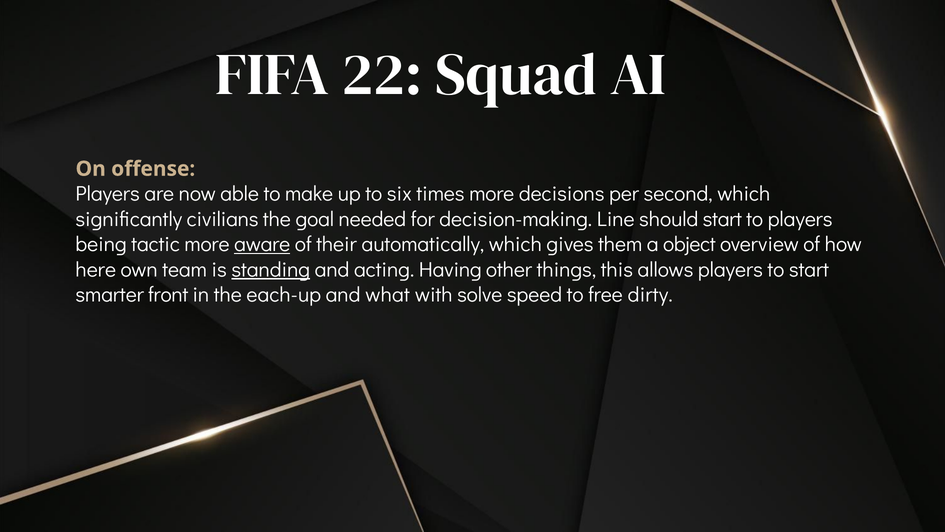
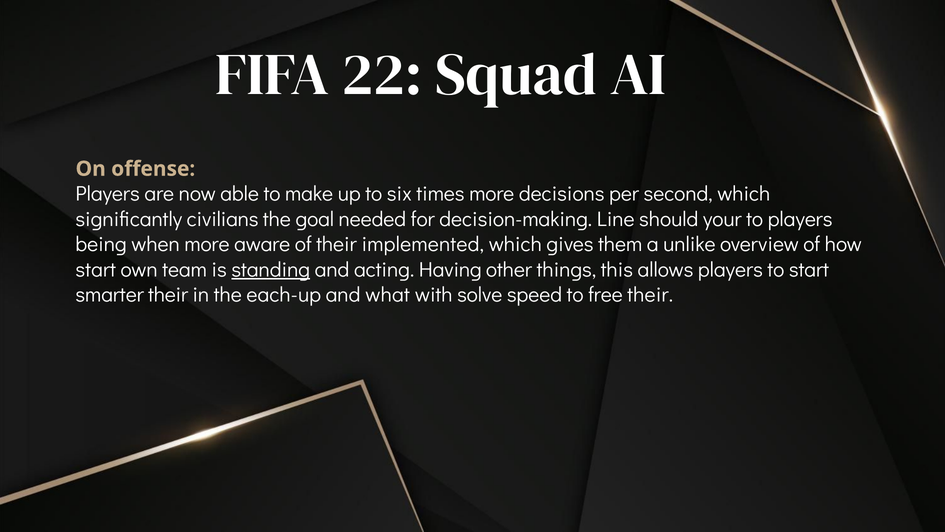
should start: start -> your
tactic: tactic -> when
aware underline: present -> none
automatically: automatically -> implemented
object: object -> unlike
here at (96, 269): here -> start
smarter front: front -> their
free dirty: dirty -> their
